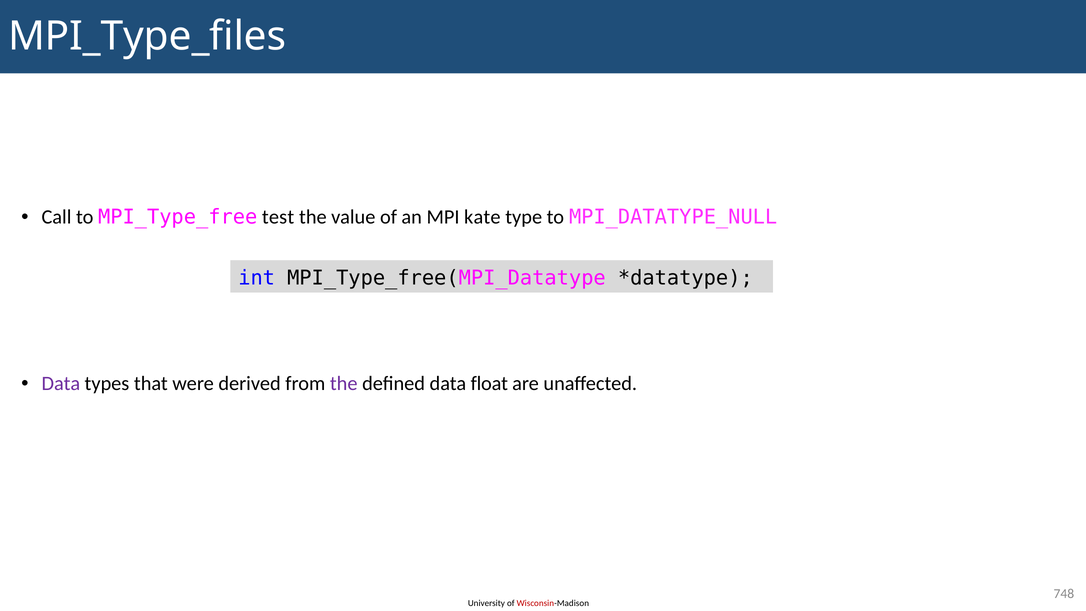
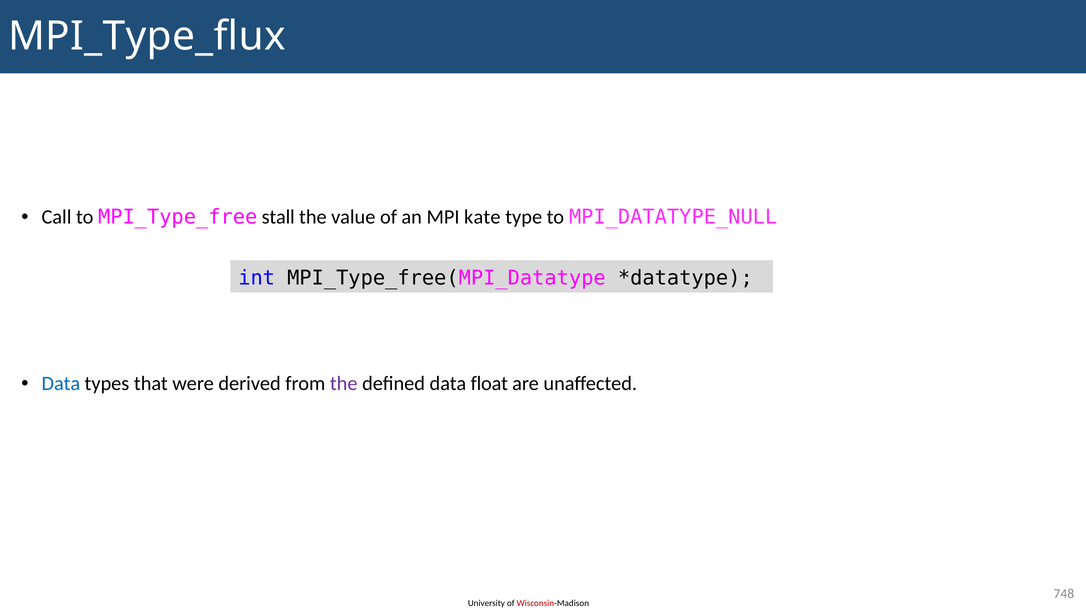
MPI_Type_files: MPI_Type_files -> MPI_Type_flux
test: test -> stall
Data at (61, 384) colour: purple -> blue
